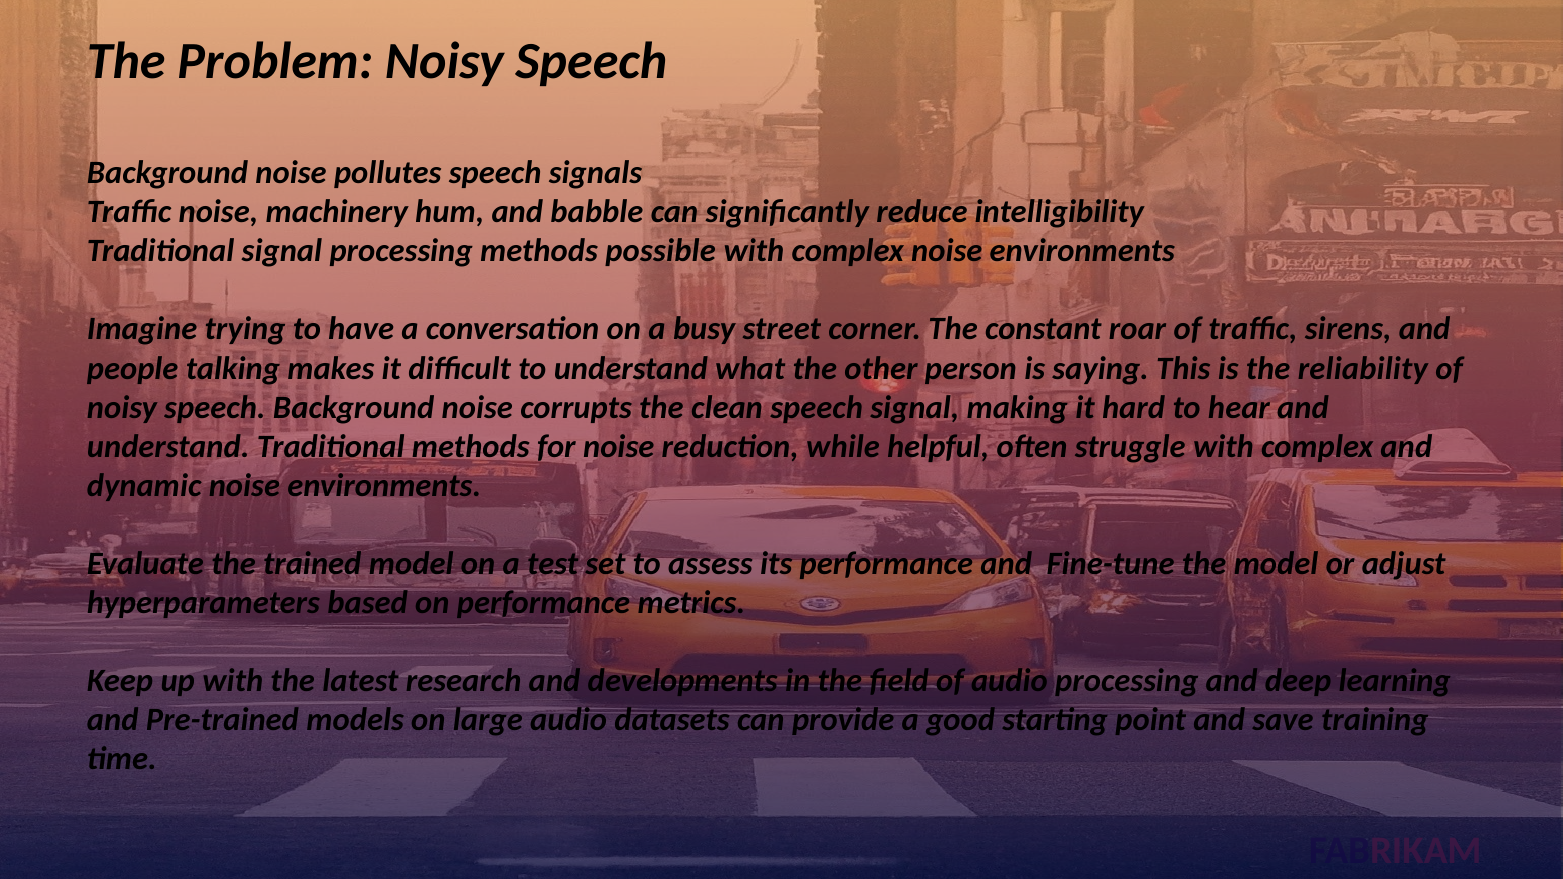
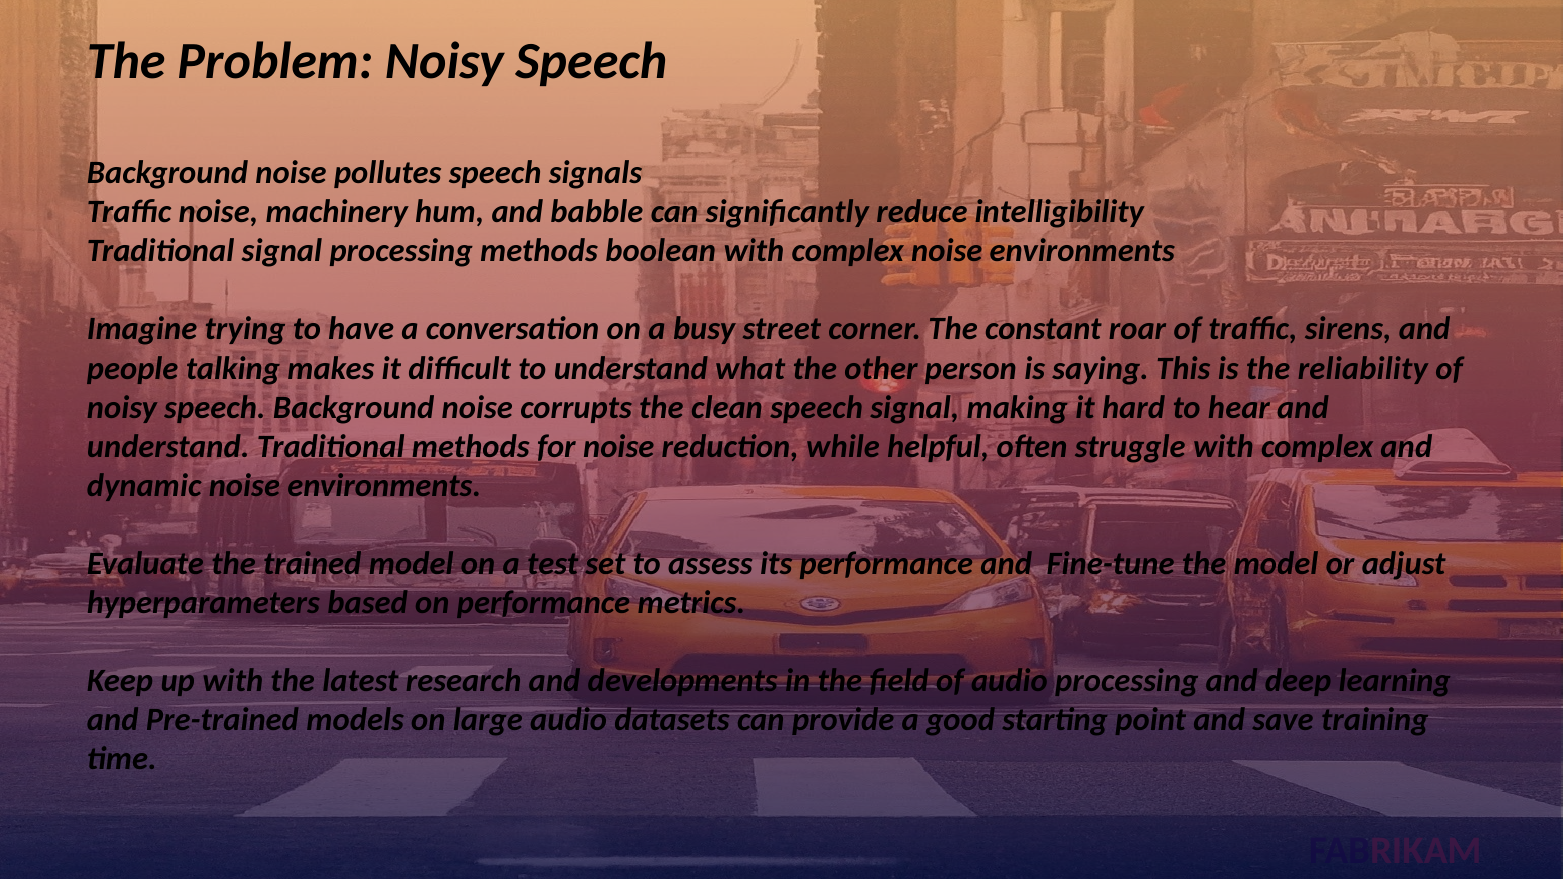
possible: possible -> boolean
